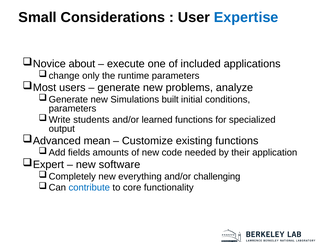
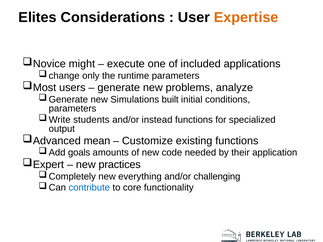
Small: Small -> Elites
Expertise colour: blue -> orange
about: about -> might
learned: learned -> instead
fields: fields -> goals
software: software -> practices
